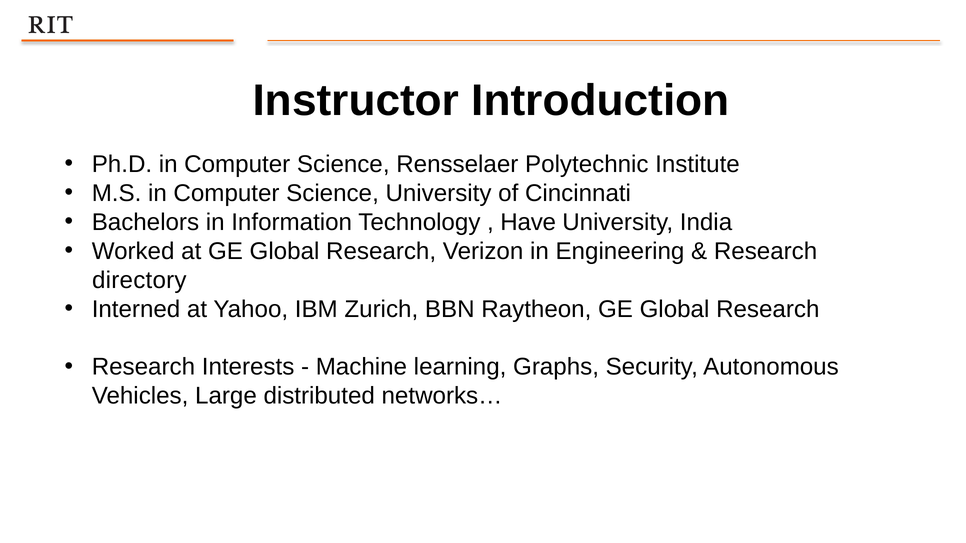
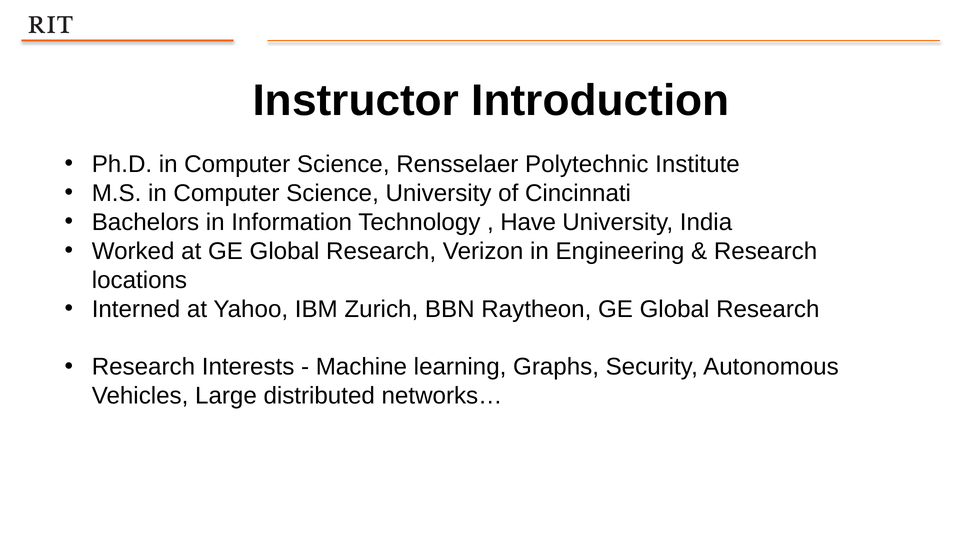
directory: directory -> locations
